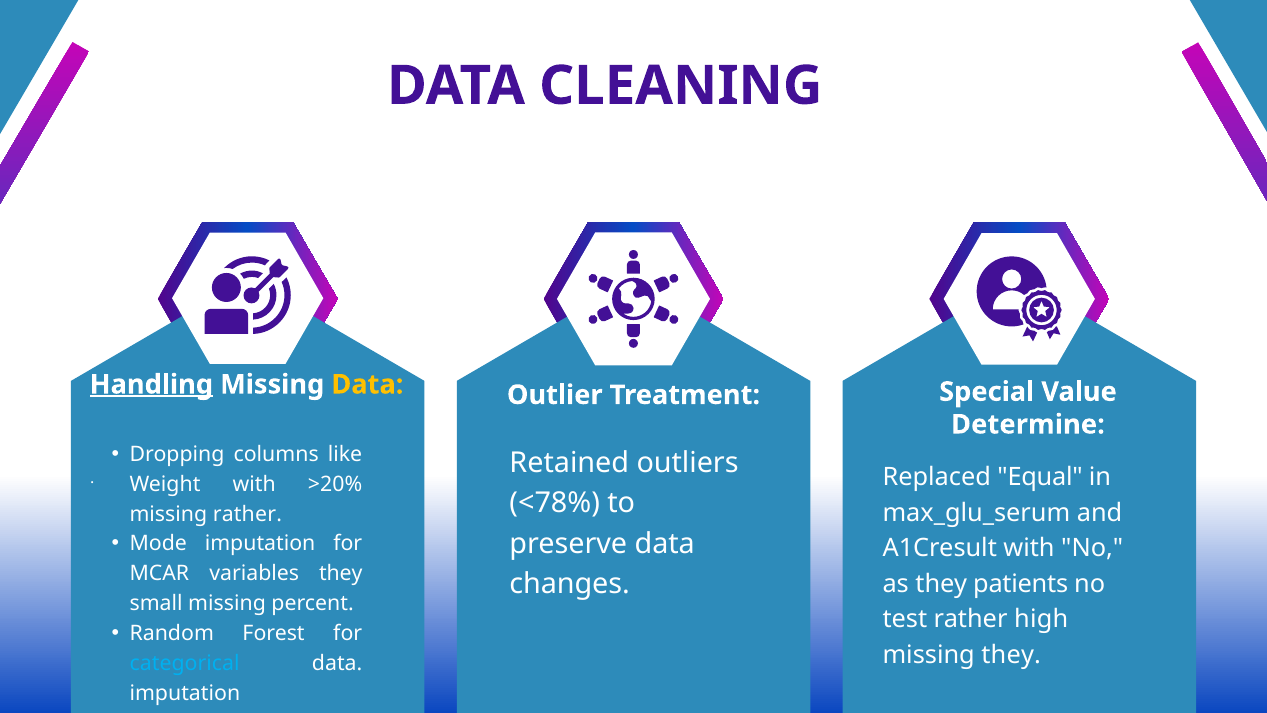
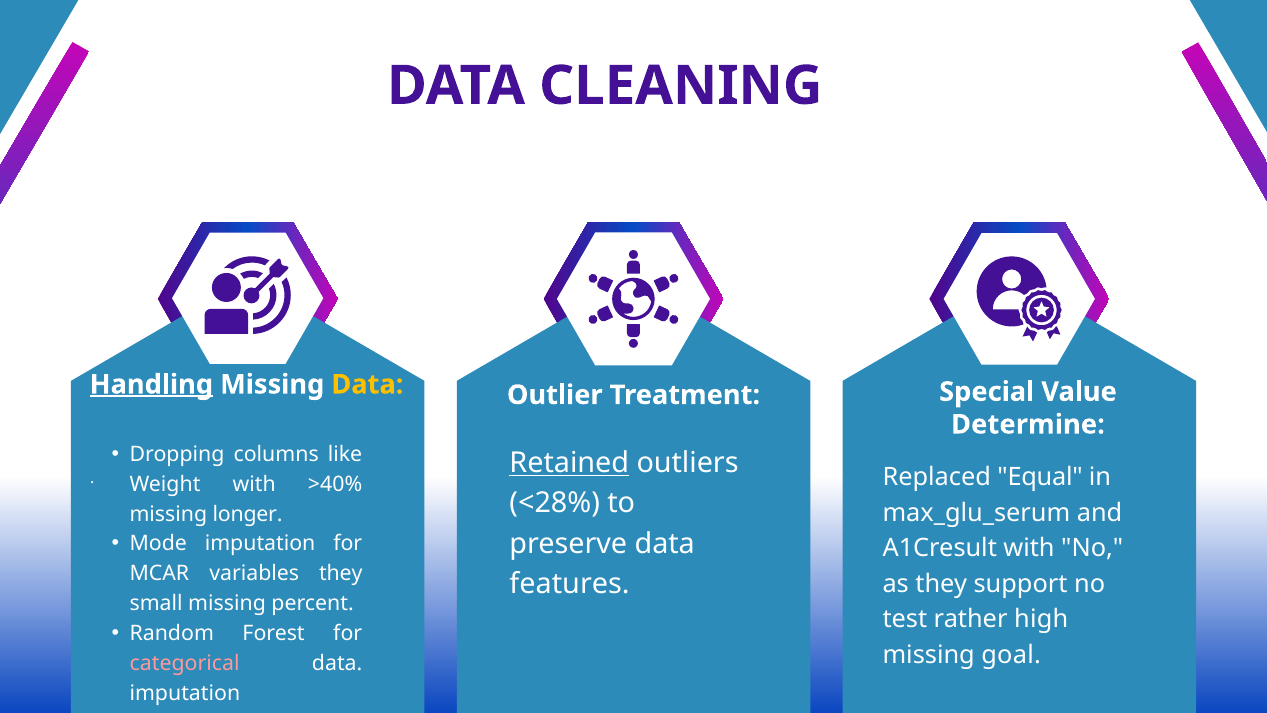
Retained underline: none -> present
>20%: >20% -> >40%
<78%: <78% -> <28%
missing rather: rather -> longer
changes: changes -> features
patients: patients -> support
missing they: they -> goal
categorical colour: light blue -> pink
